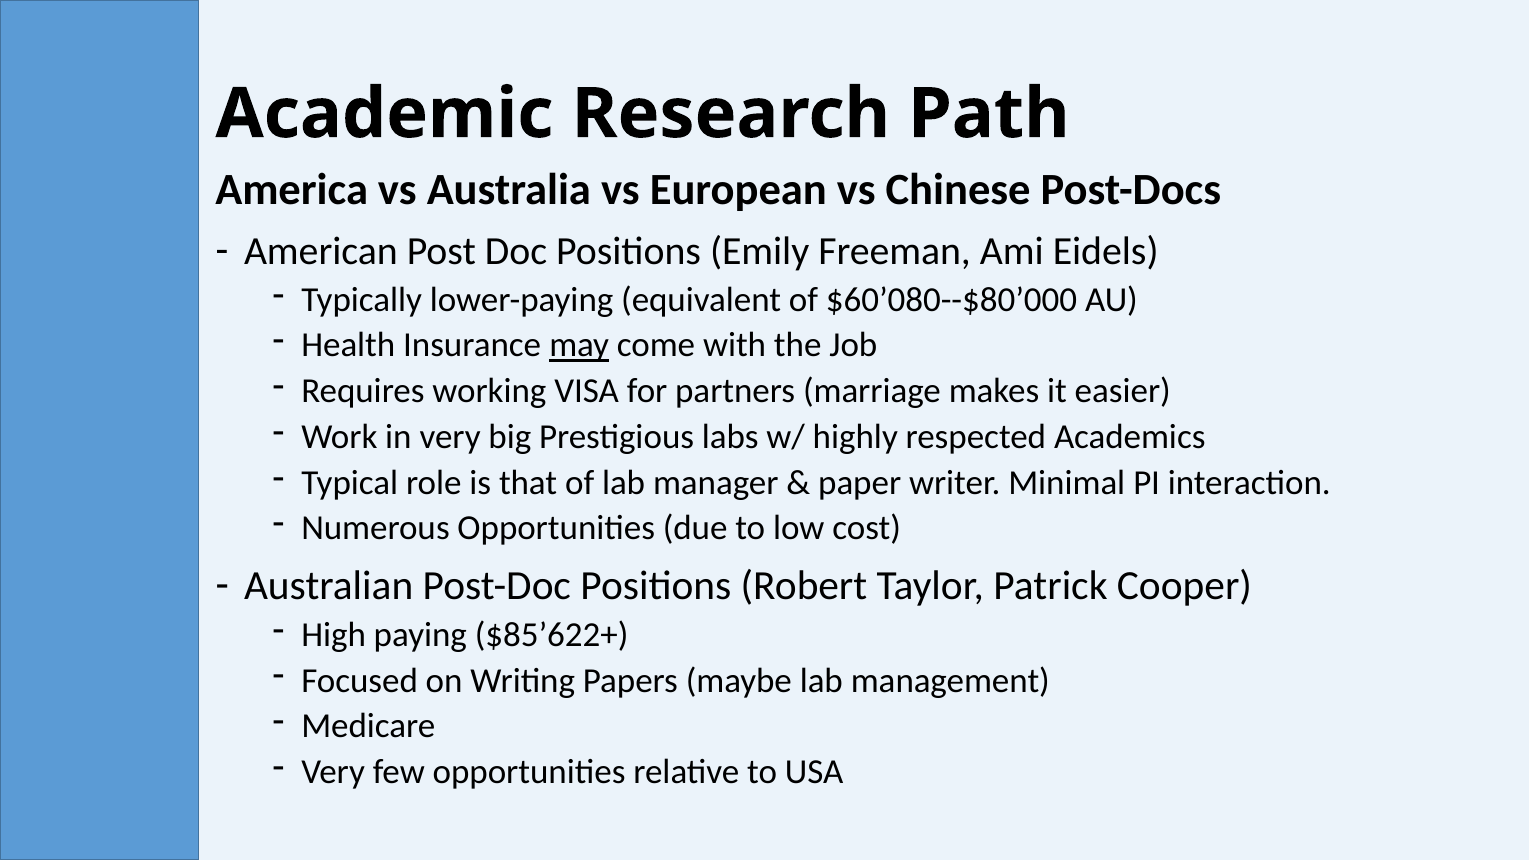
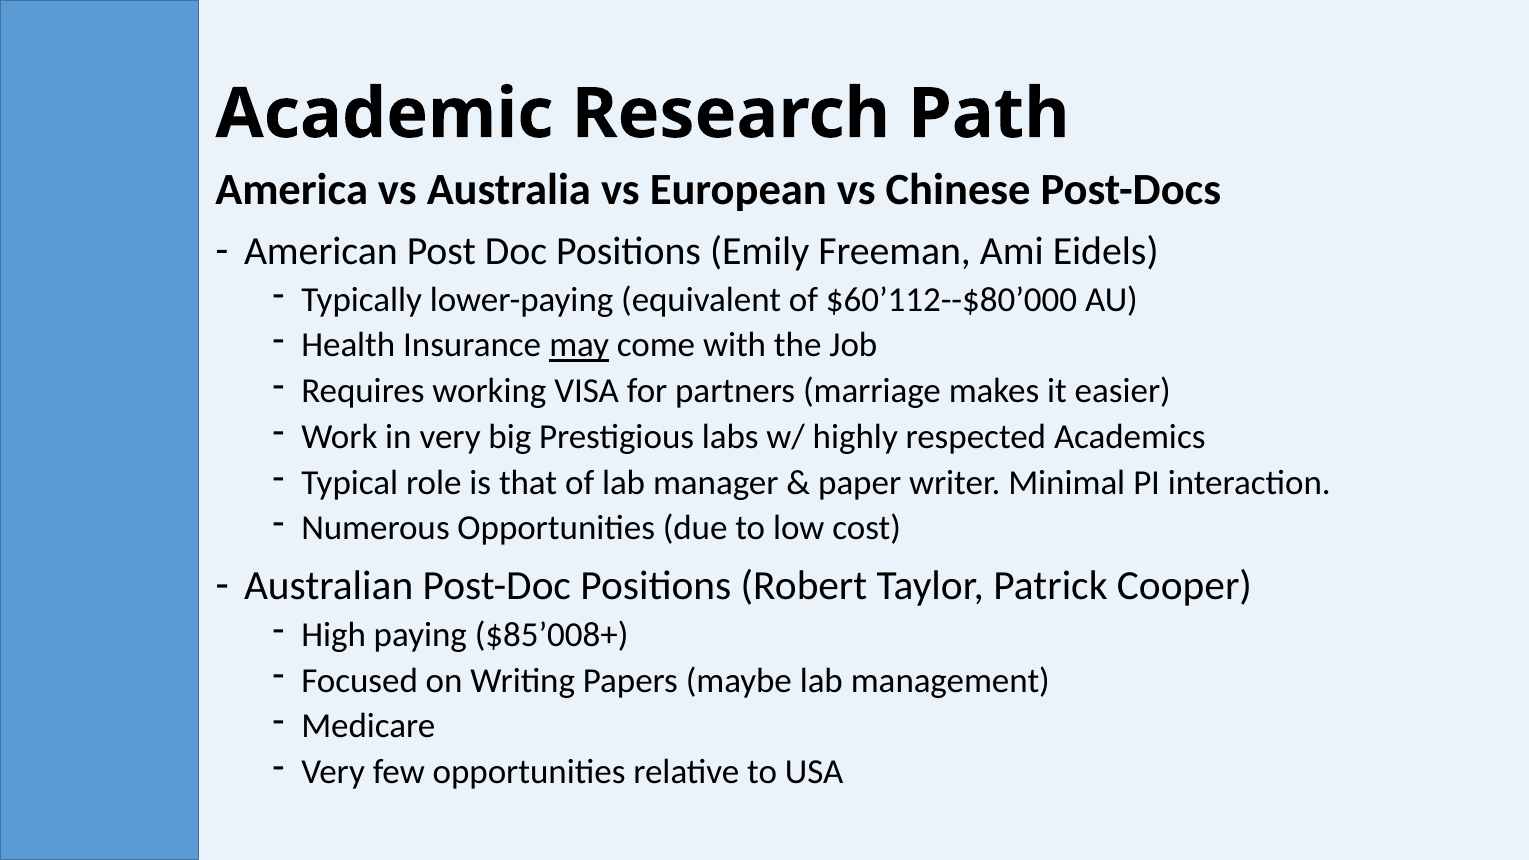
$60’080--$80’000: $60’080--$80’000 -> $60’112--$80’000
$85’622+: $85’622+ -> $85’008+
